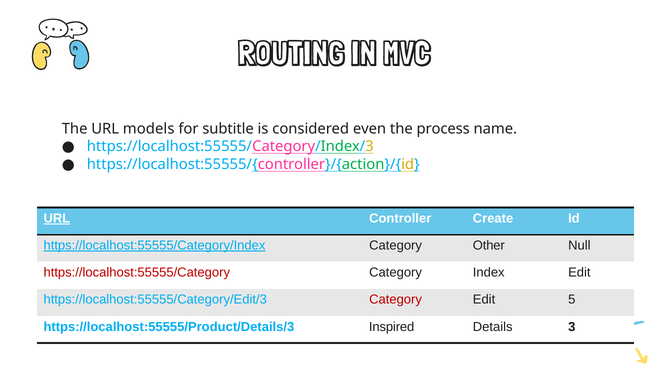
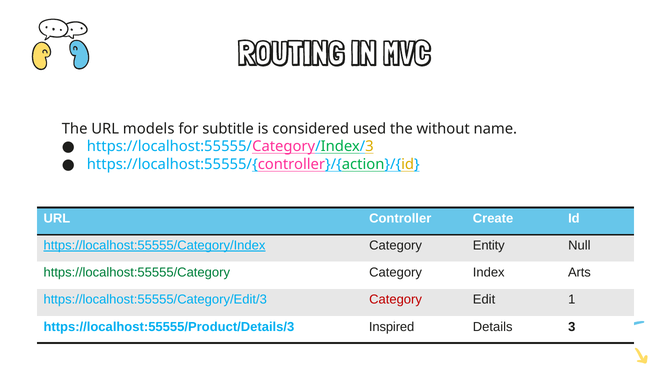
even: even -> used
process: process -> without
URL at (57, 218) underline: present -> none
Other: Other -> Entity
https://localhost:55555/Category colour: red -> green
Index Edit: Edit -> Arts
5: 5 -> 1
